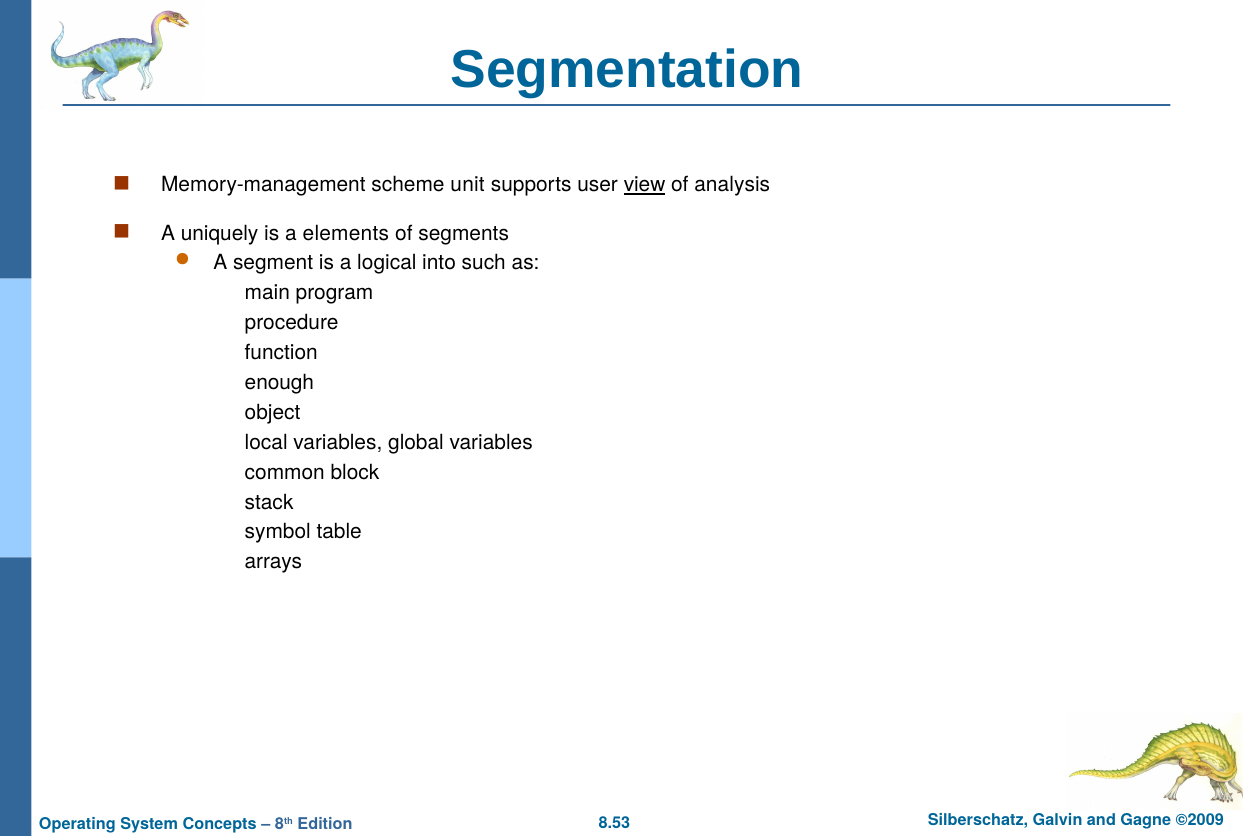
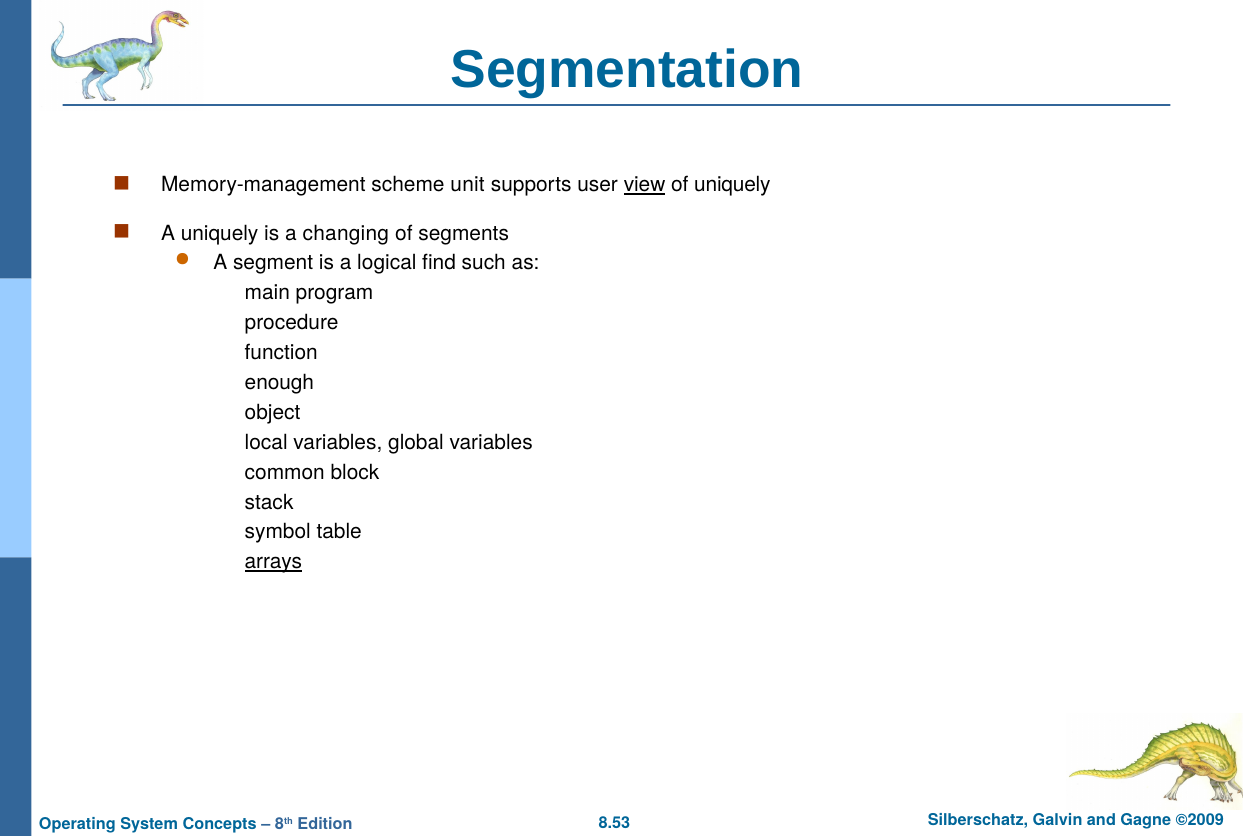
of analysis: analysis -> uniquely
elements: elements -> changing
into: into -> find
arrays underline: none -> present
